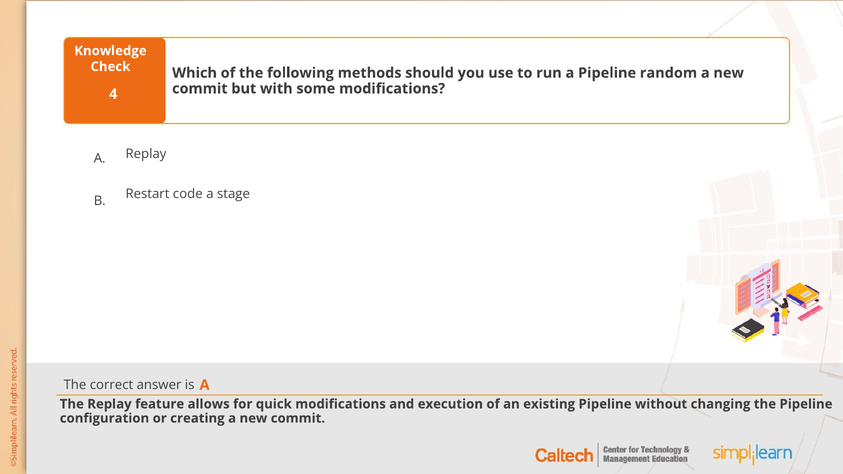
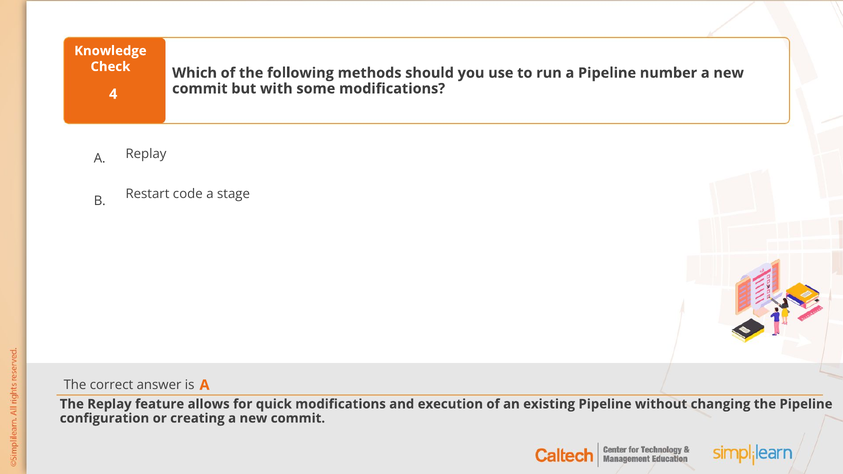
random: random -> number
